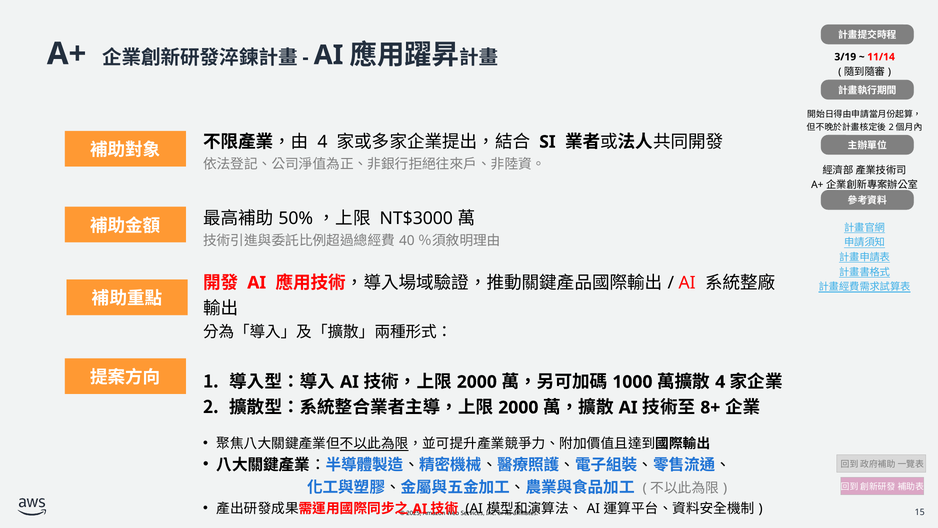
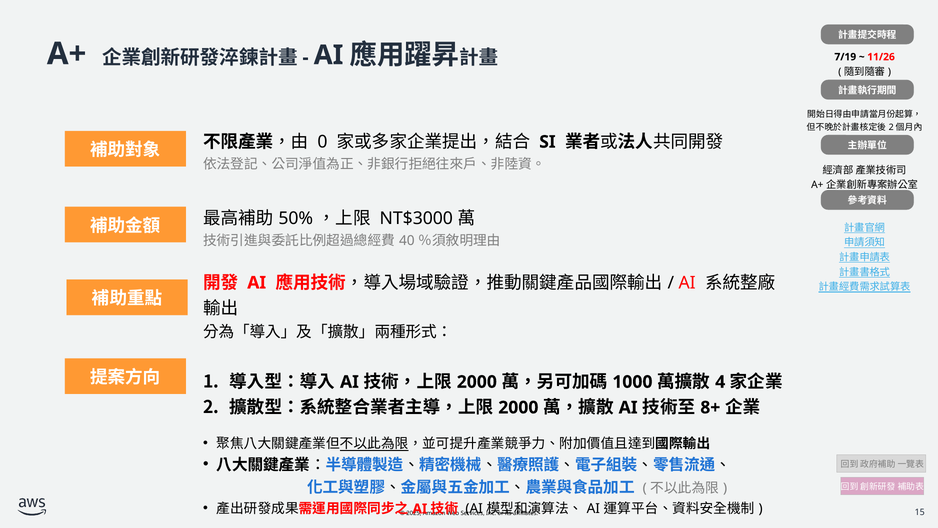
3/19: 3/19 -> 7/19
11/14: 11/14 -> 11/26
4 at (323, 142): 4 -> 0
